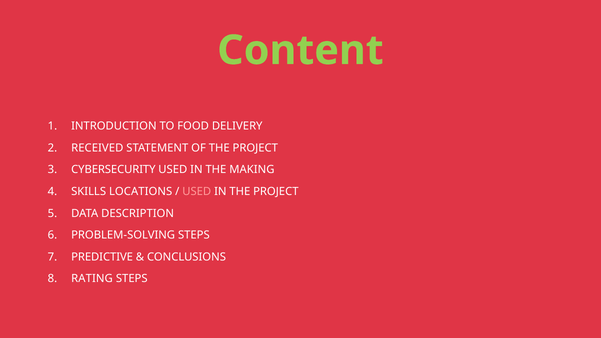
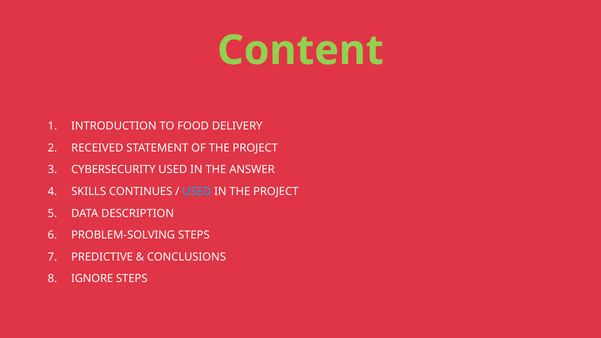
MAKING: MAKING -> ANSWER
LOCATIONS: LOCATIONS -> CONTINUES
USED at (197, 192) colour: pink -> light blue
RATING: RATING -> IGNORE
